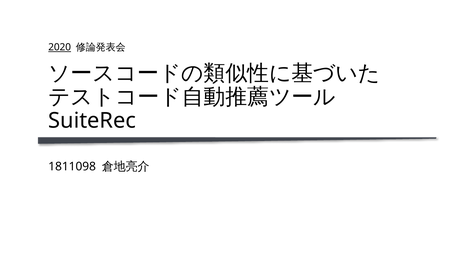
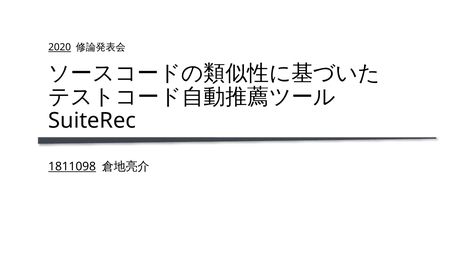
1811098 underline: none -> present
